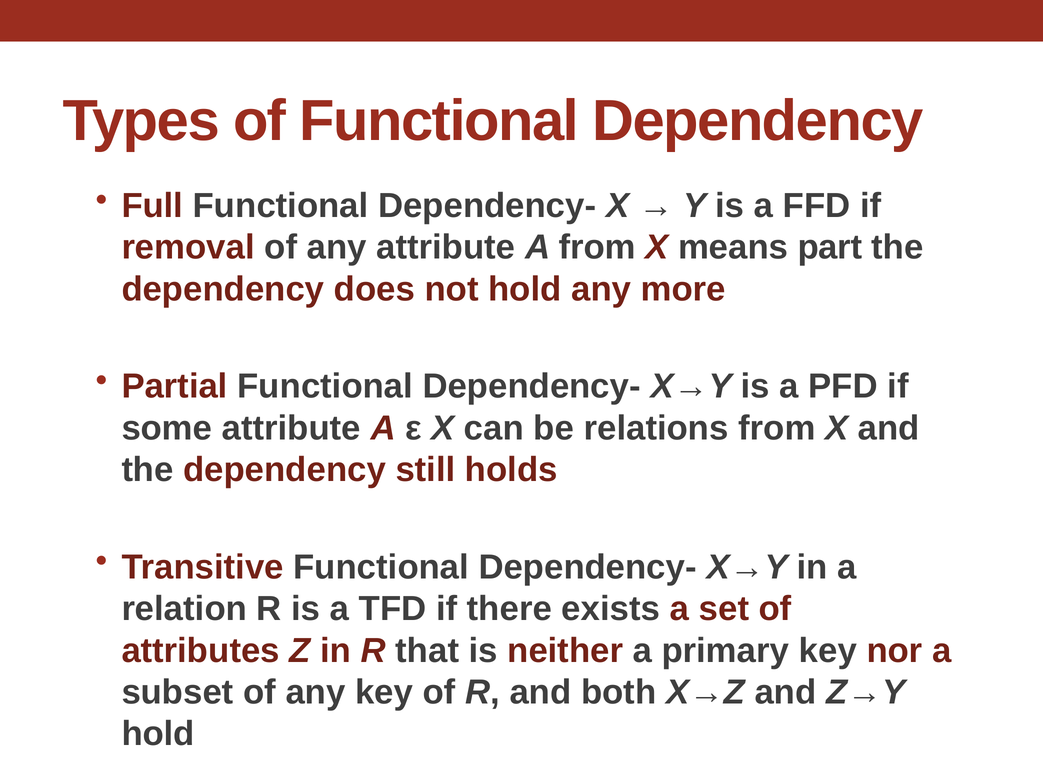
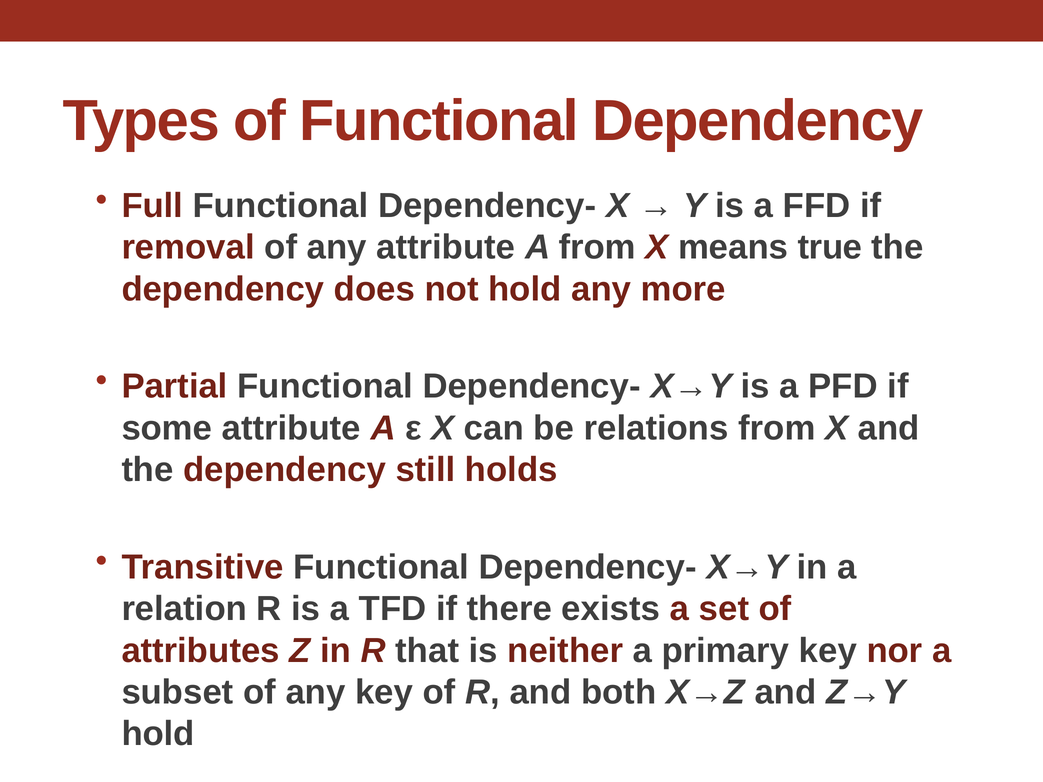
part: part -> true
